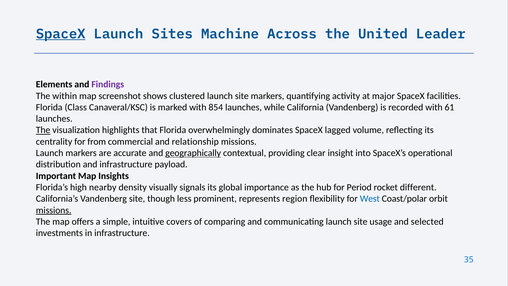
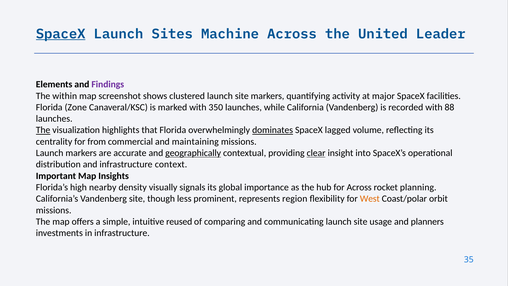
Class: Class -> Zone
854: 854 -> 350
61: 61 -> 88
dominates underline: none -> present
relationship: relationship -> maintaining
clear underline: none -> present
payload: payload -> context
for Period: Period -> Across
different: different -> planning
West colour: blue -> orange
missions at (54, 210) underline: present -> none
covers: covers -> reused
selected: selected -> planners
